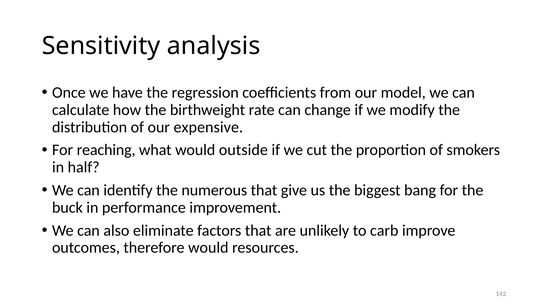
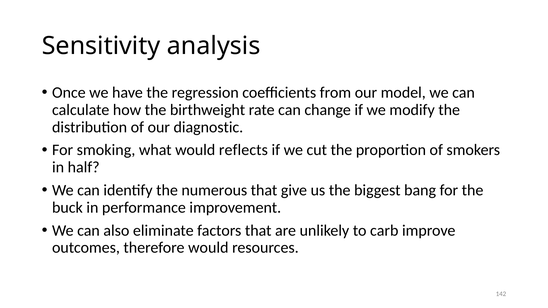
expensive: expensive -> diagnostic
reaching: reaching -> smoking
outside: outside -> reflects
